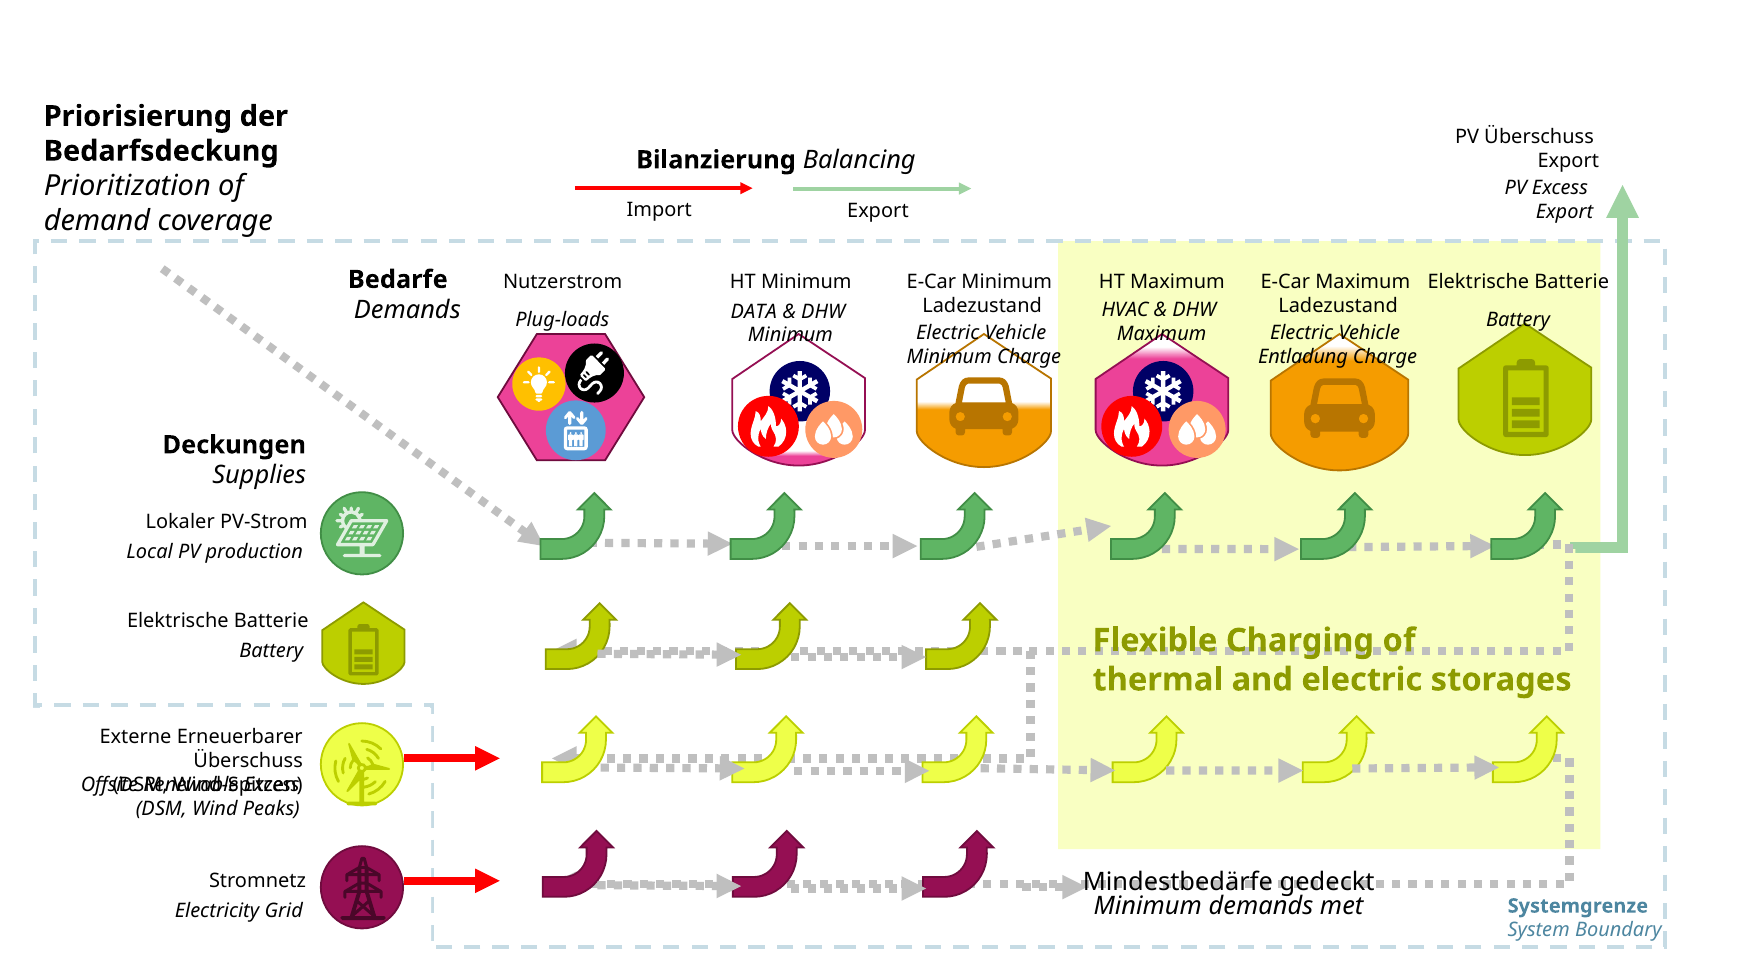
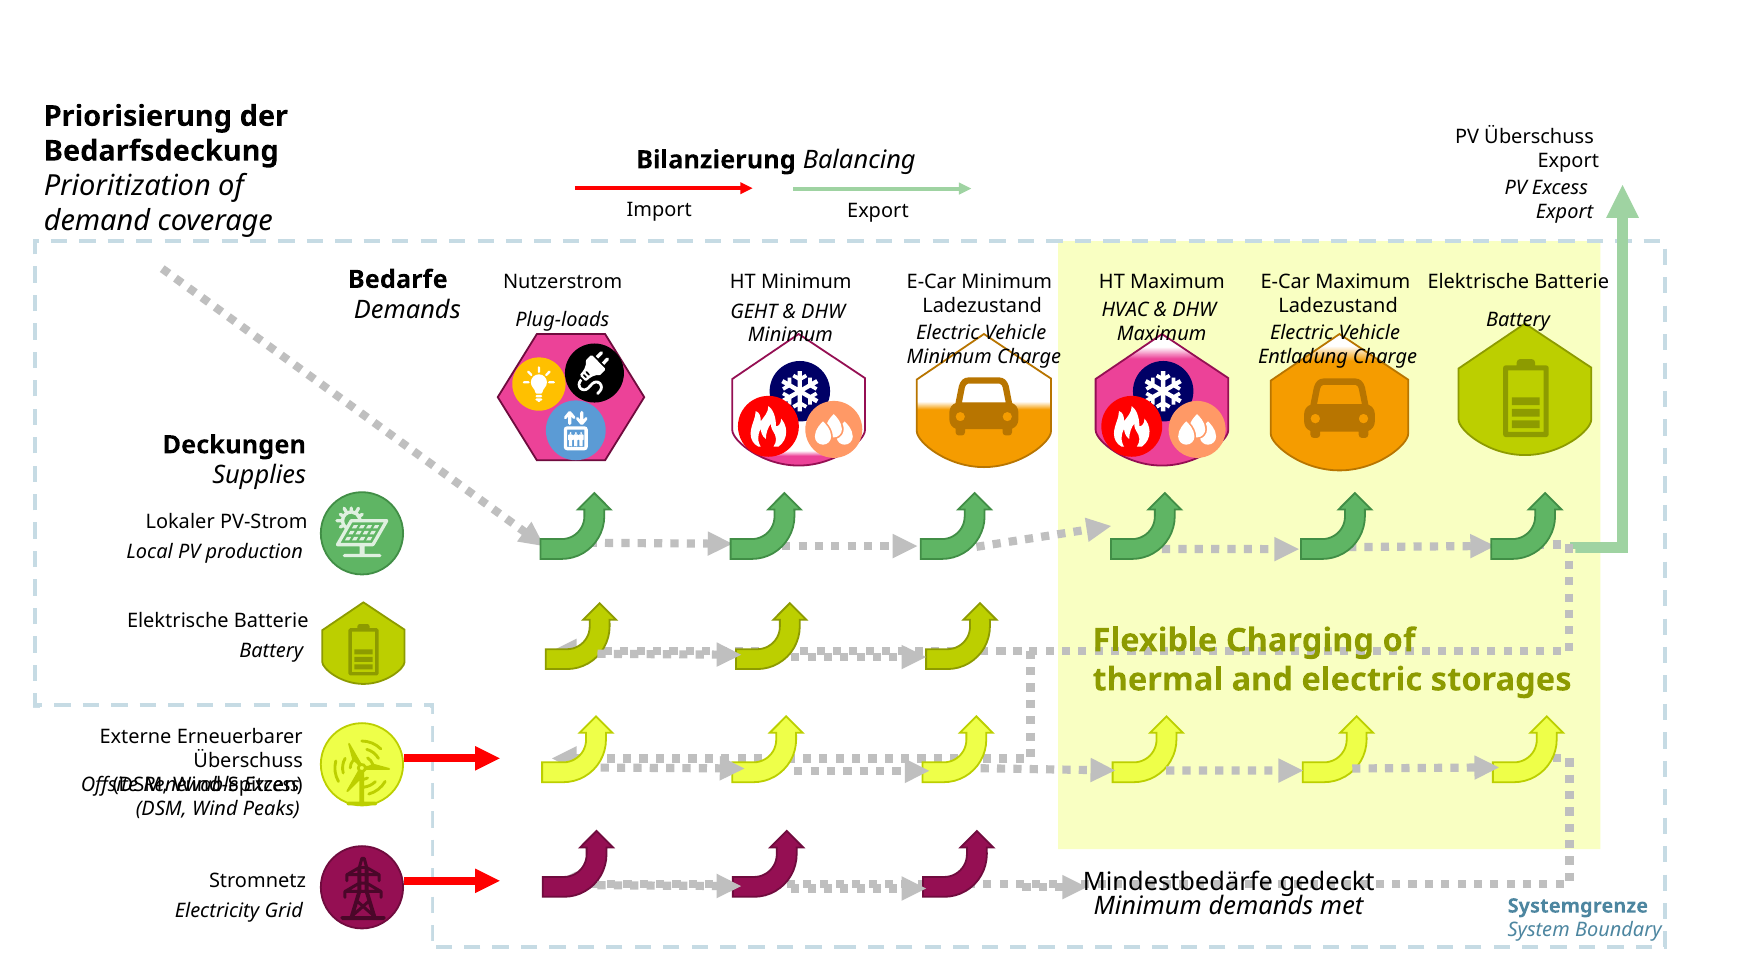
DATA: DATA -> GEHT
